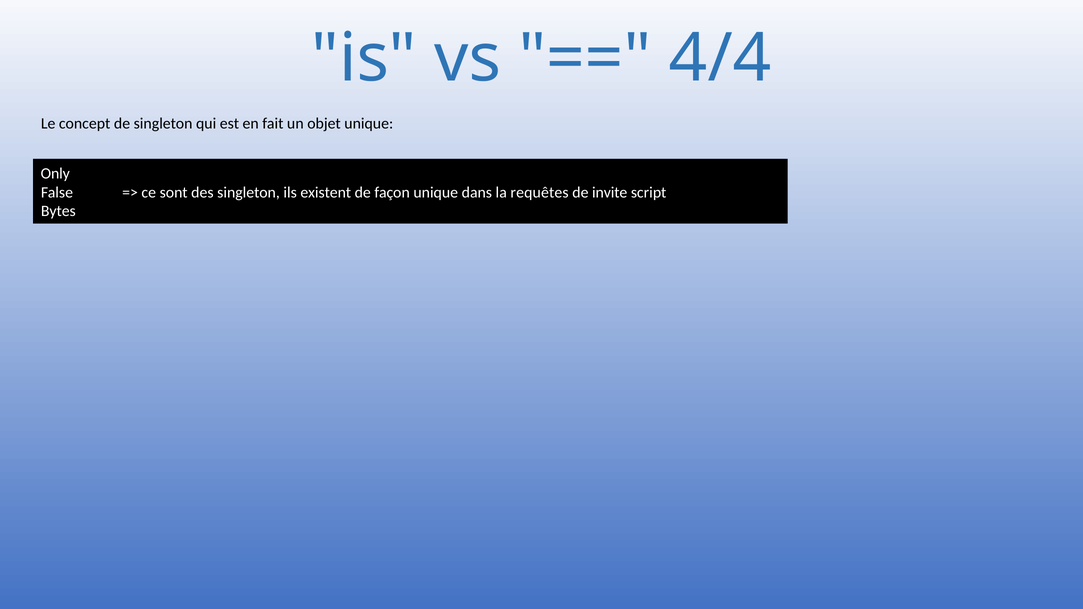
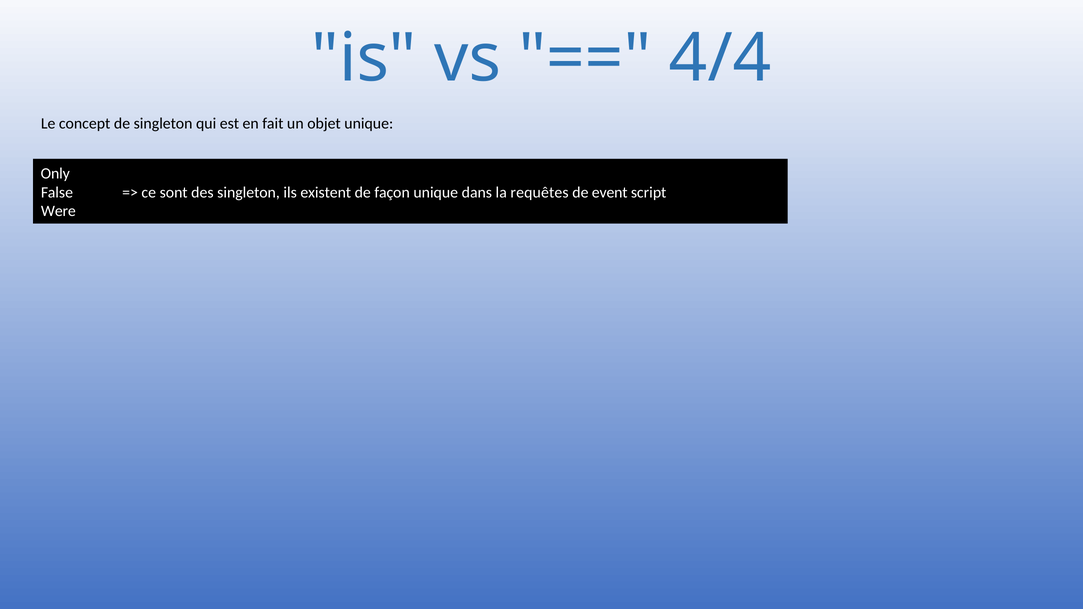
invite: invite -> event
Bytes: Bytes -> Were
